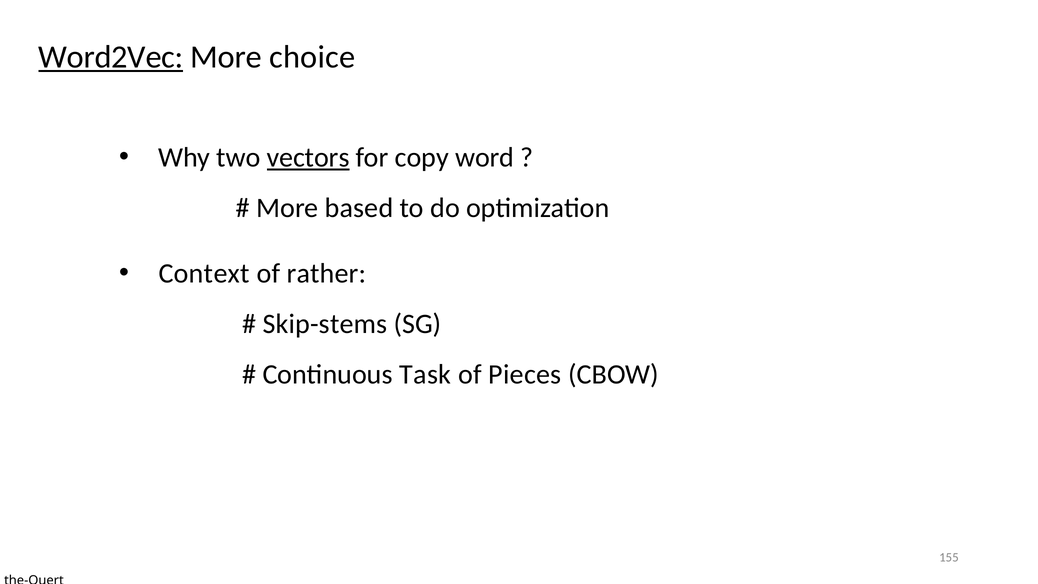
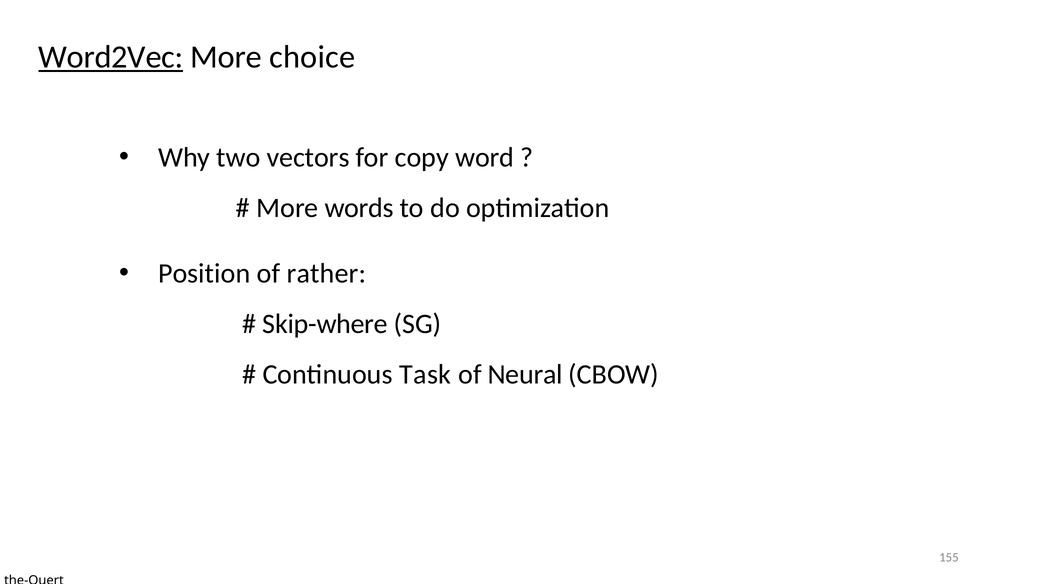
vectors underline: present -> none
based: based -> words
Context: Context -> Position
Skip-stems: Skip-stems -> Skip-where
Pieces: Pieces -> Neural
